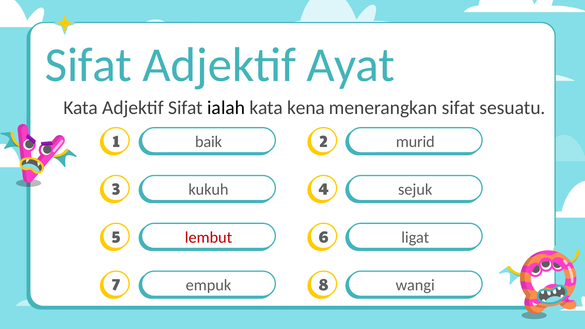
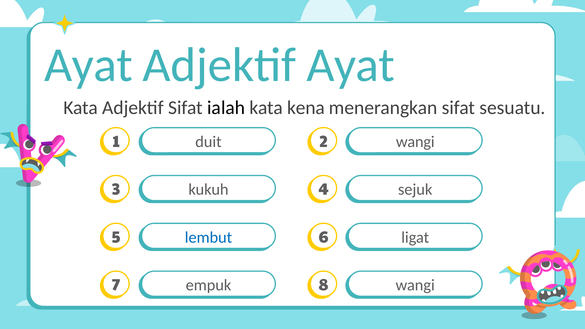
Sifat at (88, 65): Sifat -> Ayat
baik: baik -> duit
murid at (415, 142): murid -> wangi
lembut colour: red -> blue
